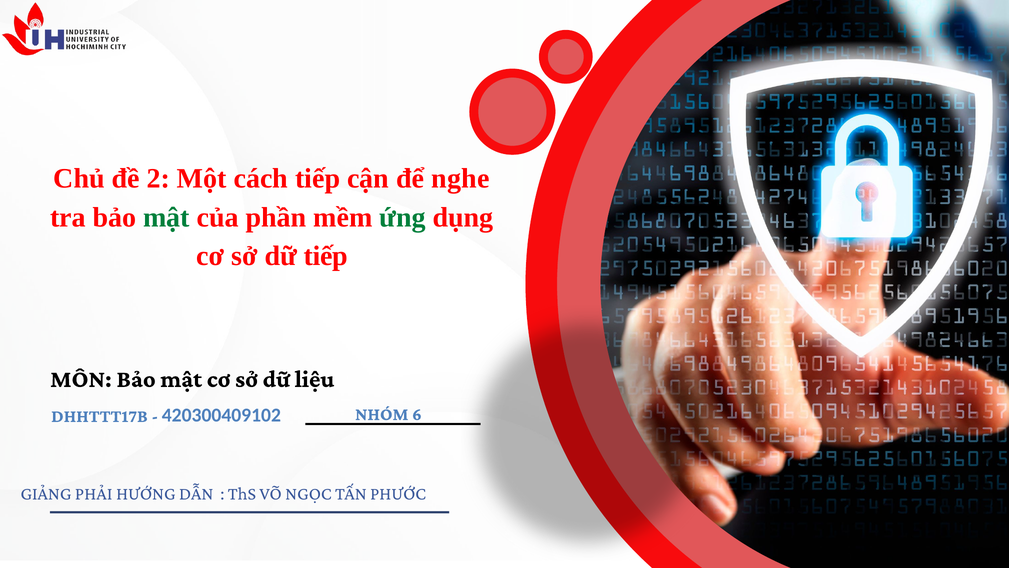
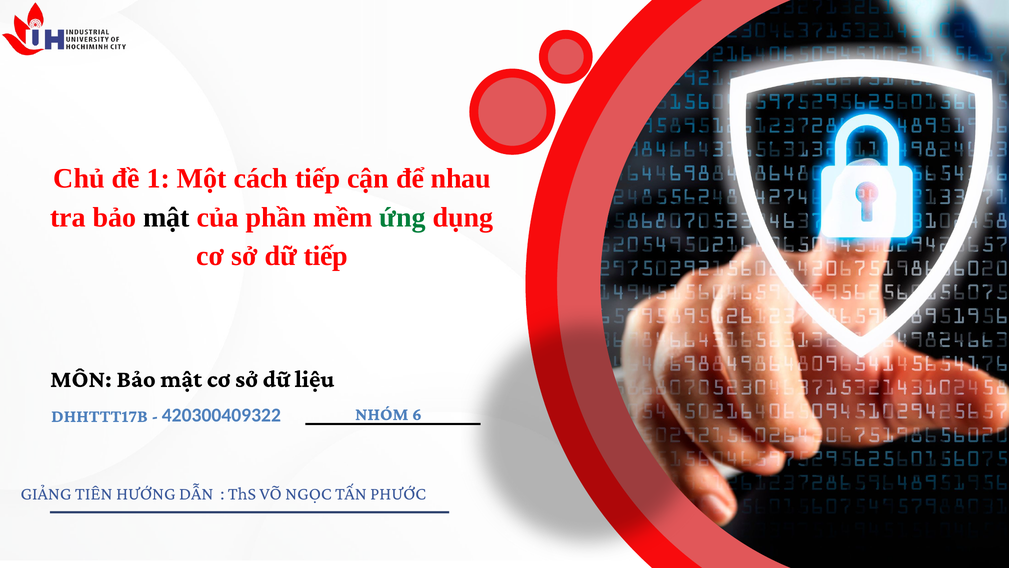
2: 2 -> 1
nghe: nghe -> nhau
mật at (166, 217) colour: green -> black
420300409102: 420300409102 -> 420300409322
PHẢI: PHẢI -> TIÊN
